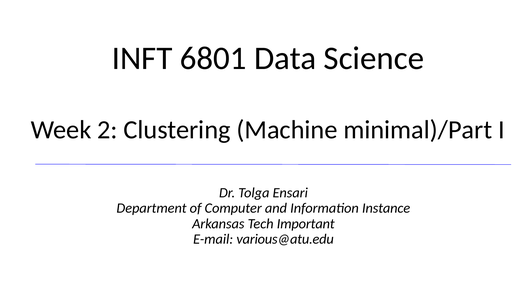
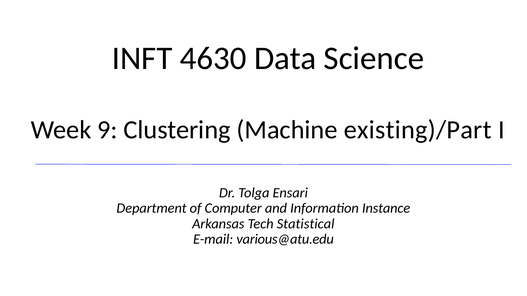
6801: 6801 -> 4630
2: 2 -> 9
minimal)/Part: minimal)/Part -> existing)/Part
Important: Important -> Statistical
